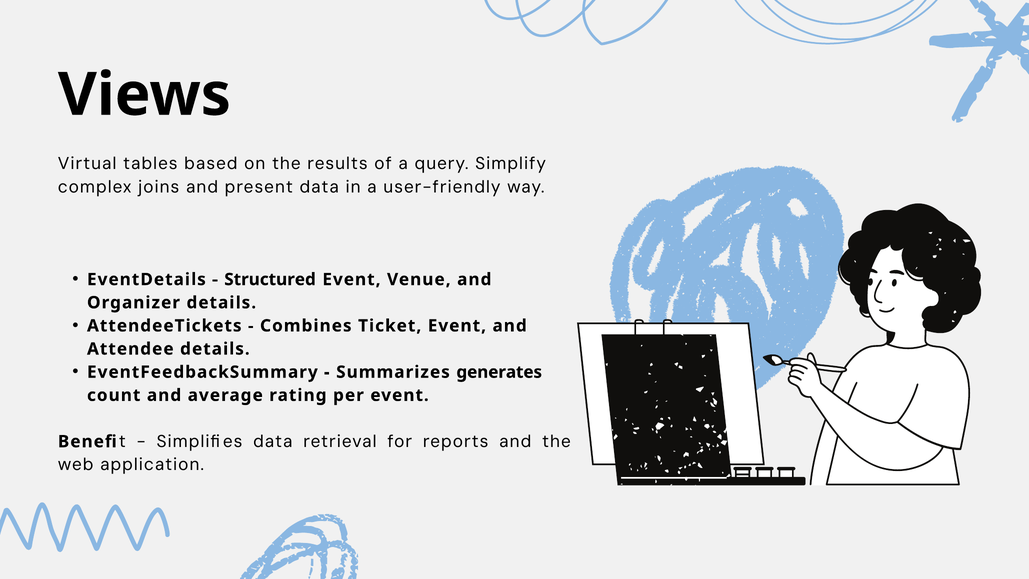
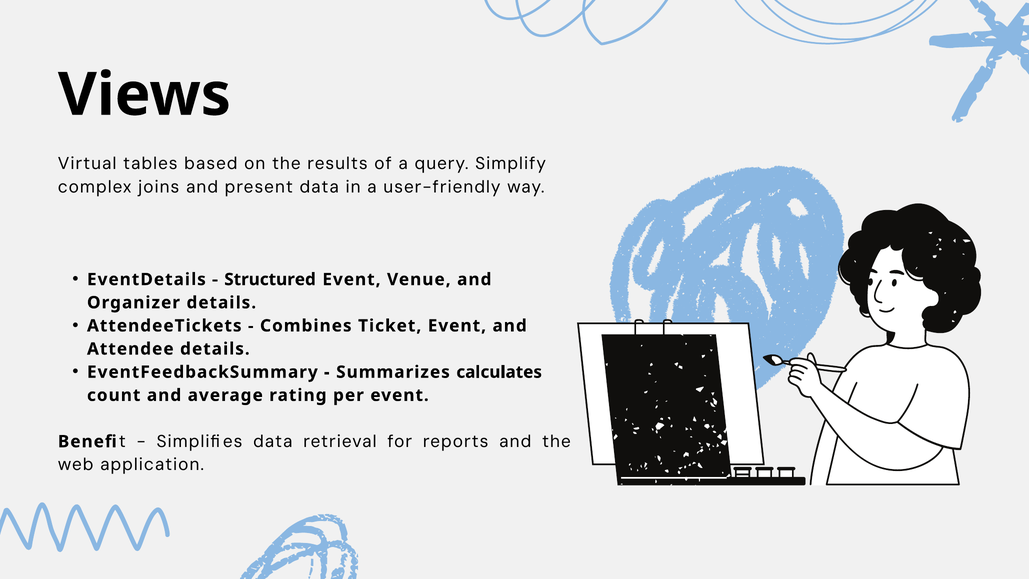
generates: generates -> calculates
